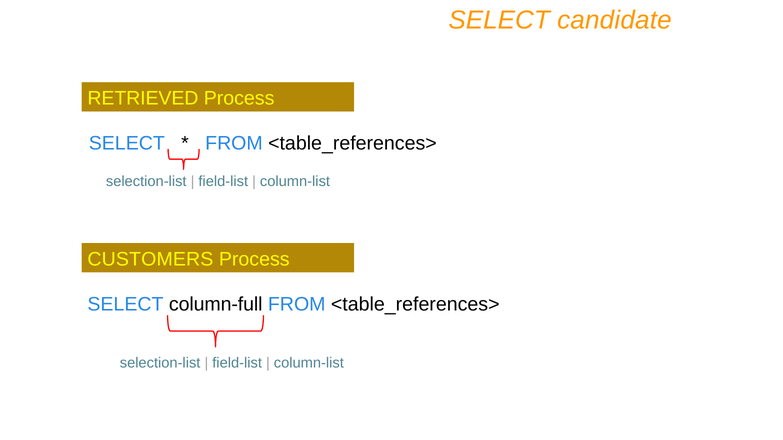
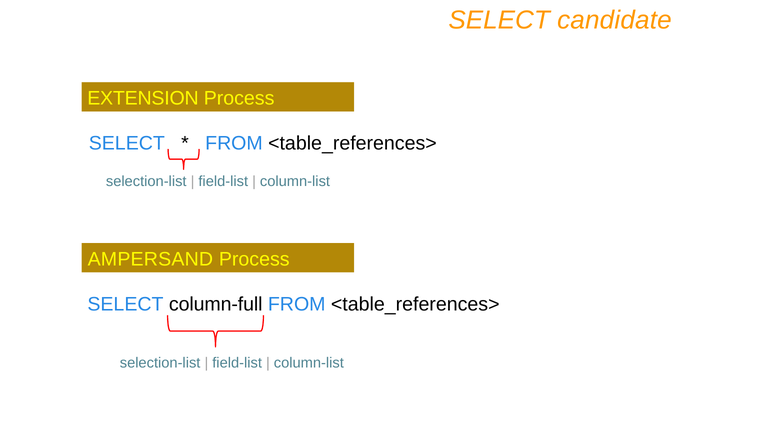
RETRIEVED: RETRIEVED -> EXTENSION
CUSTOMERS: CUSTOMERS -> AMPERSAND
